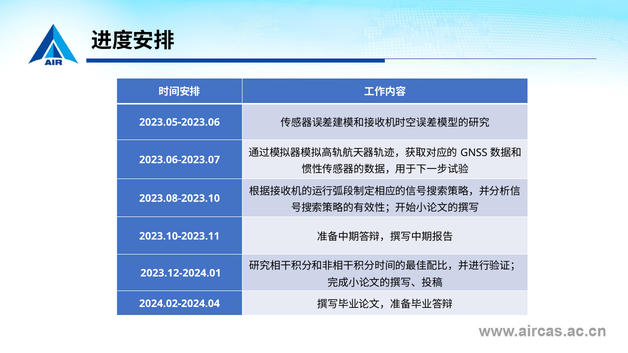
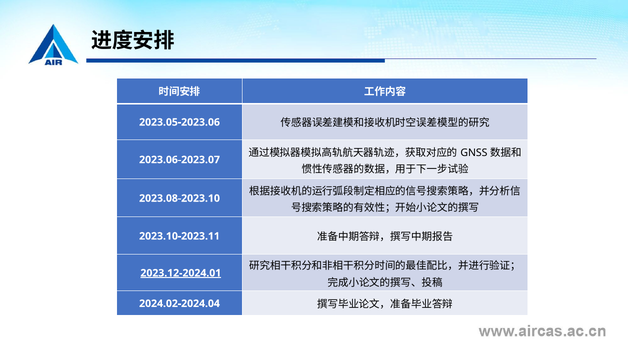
2023.12-2024.01 underline: none -> present
